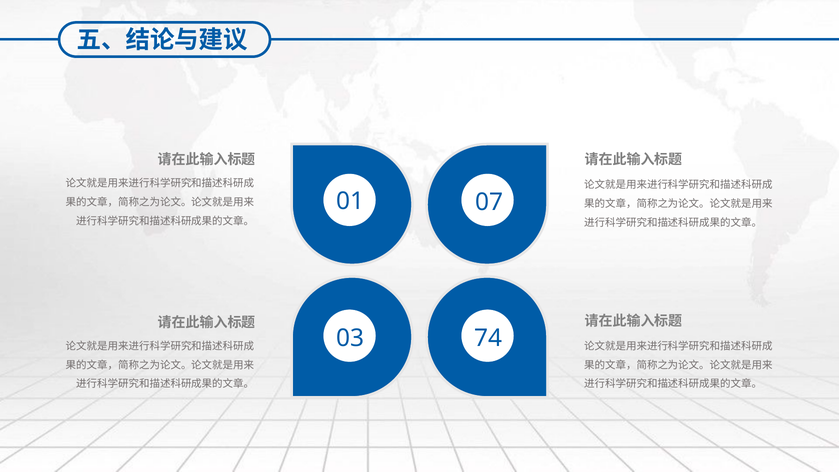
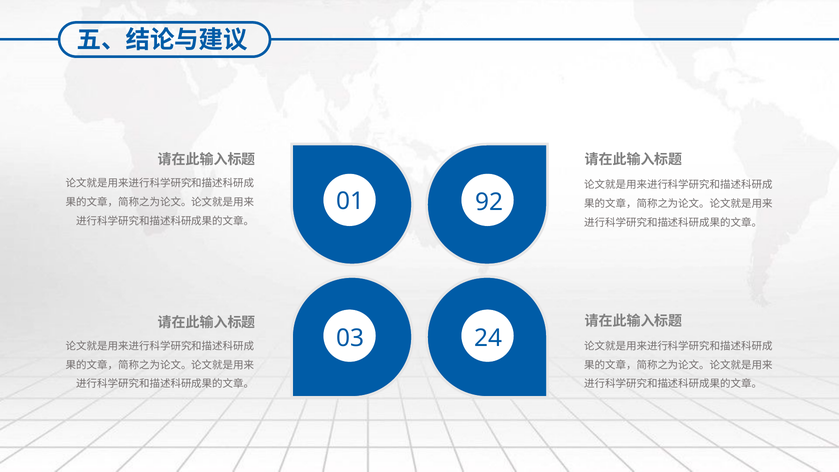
07: 07 -> 92
74: 74 -> 24
